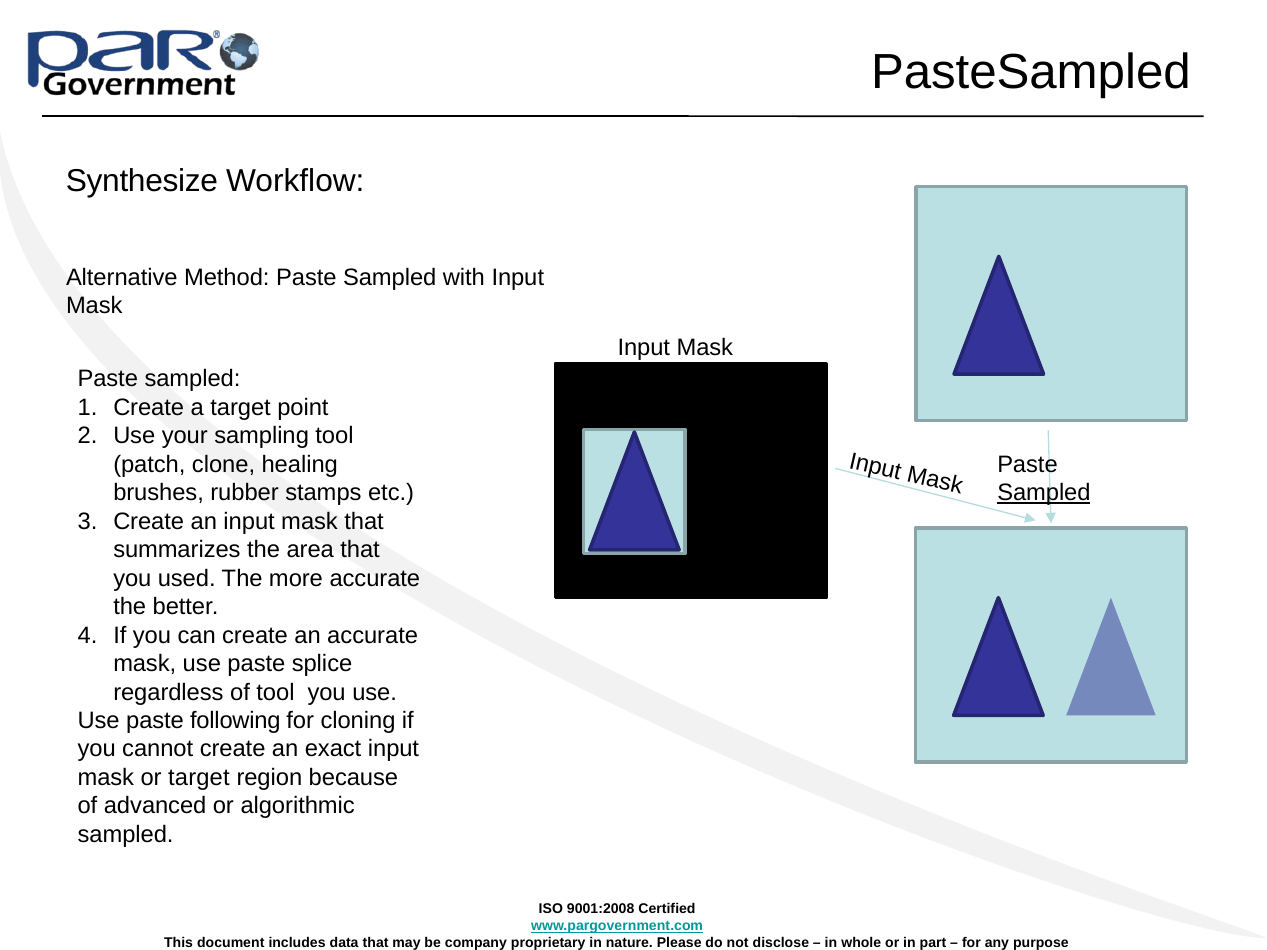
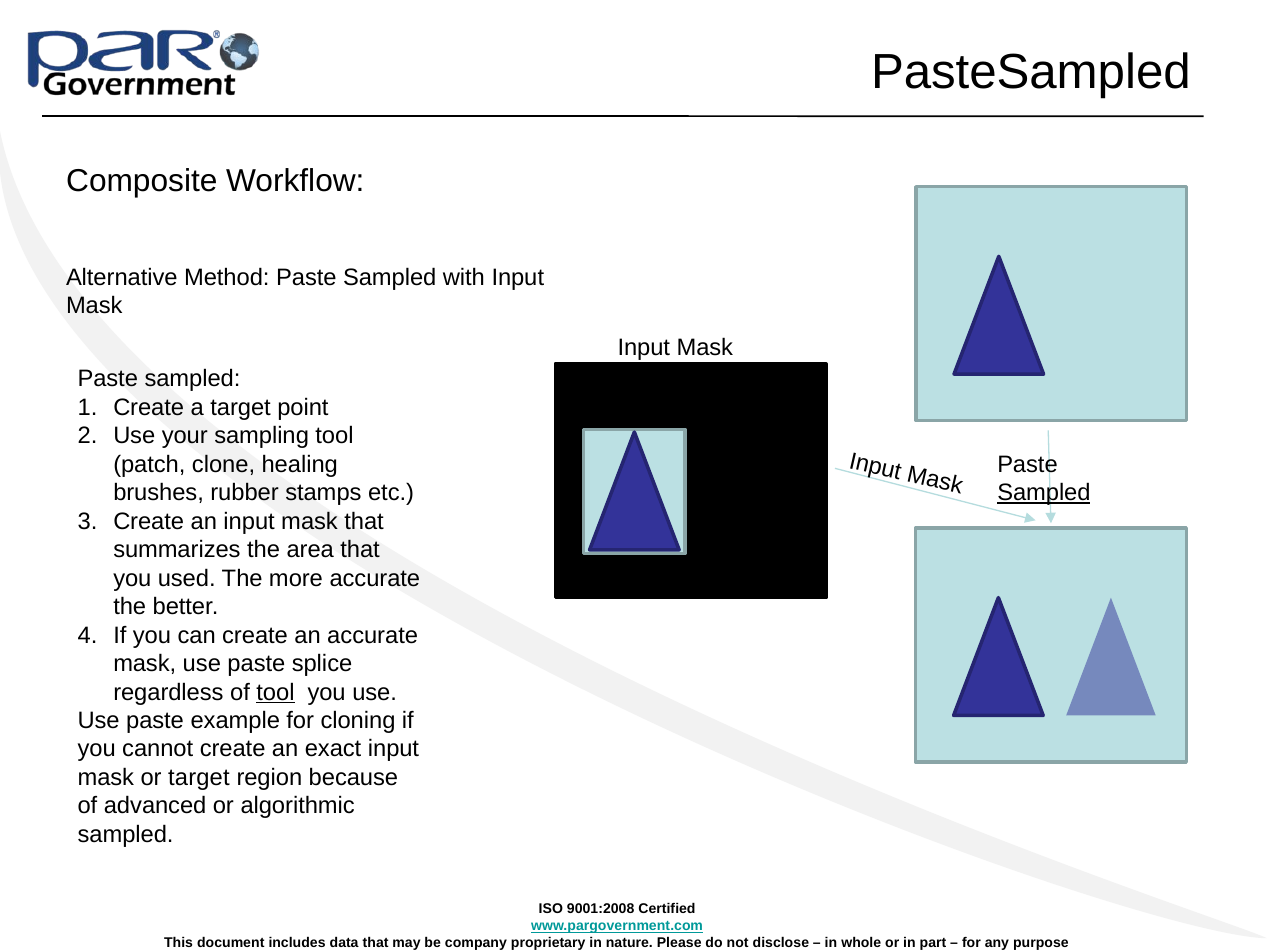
Synthesize: Synthesize -> Composite
tool at (275, 692) underline: none -> present
following: following -> example
